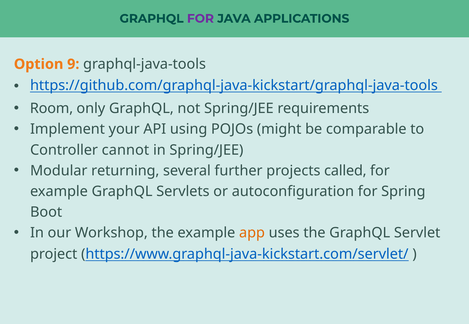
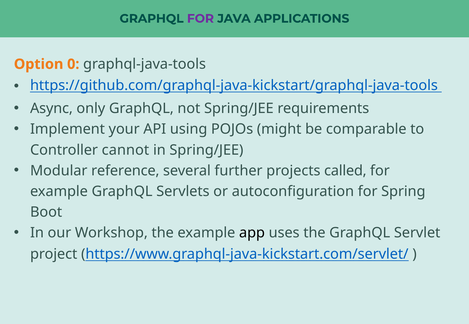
9: 9 -> 0
Room: Room -> Async
returning: returning -> reference
app colour: orange -> black
